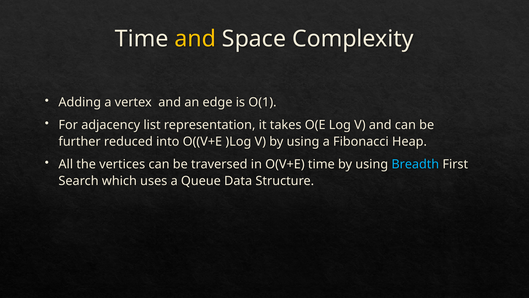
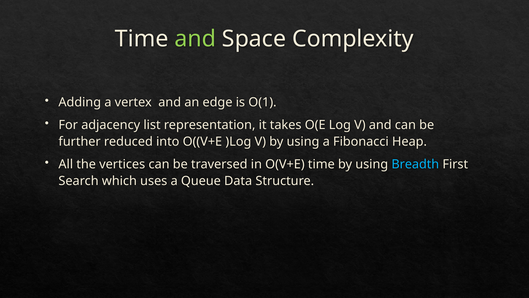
and at (195, 39) colour: yellow -> light green
